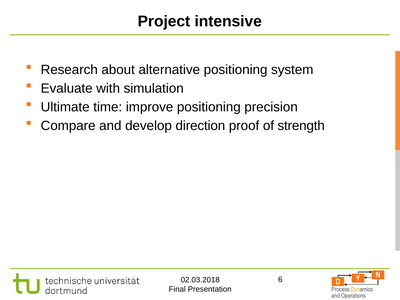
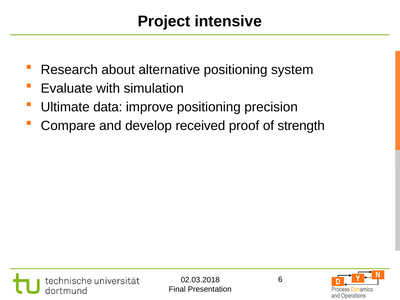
time: time -> data
direction: direction -> received
